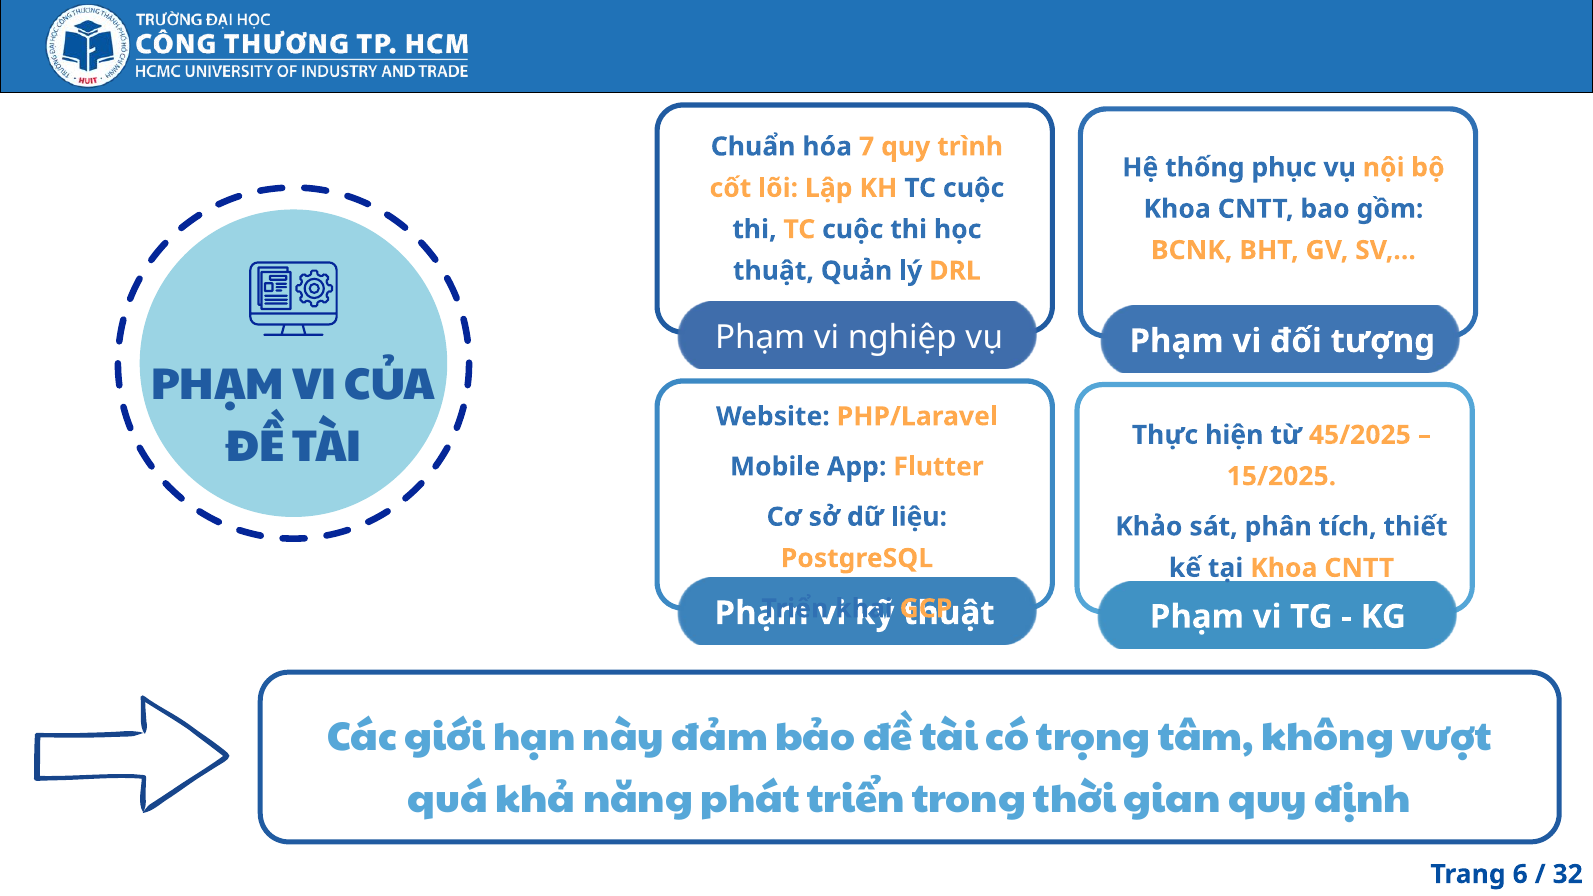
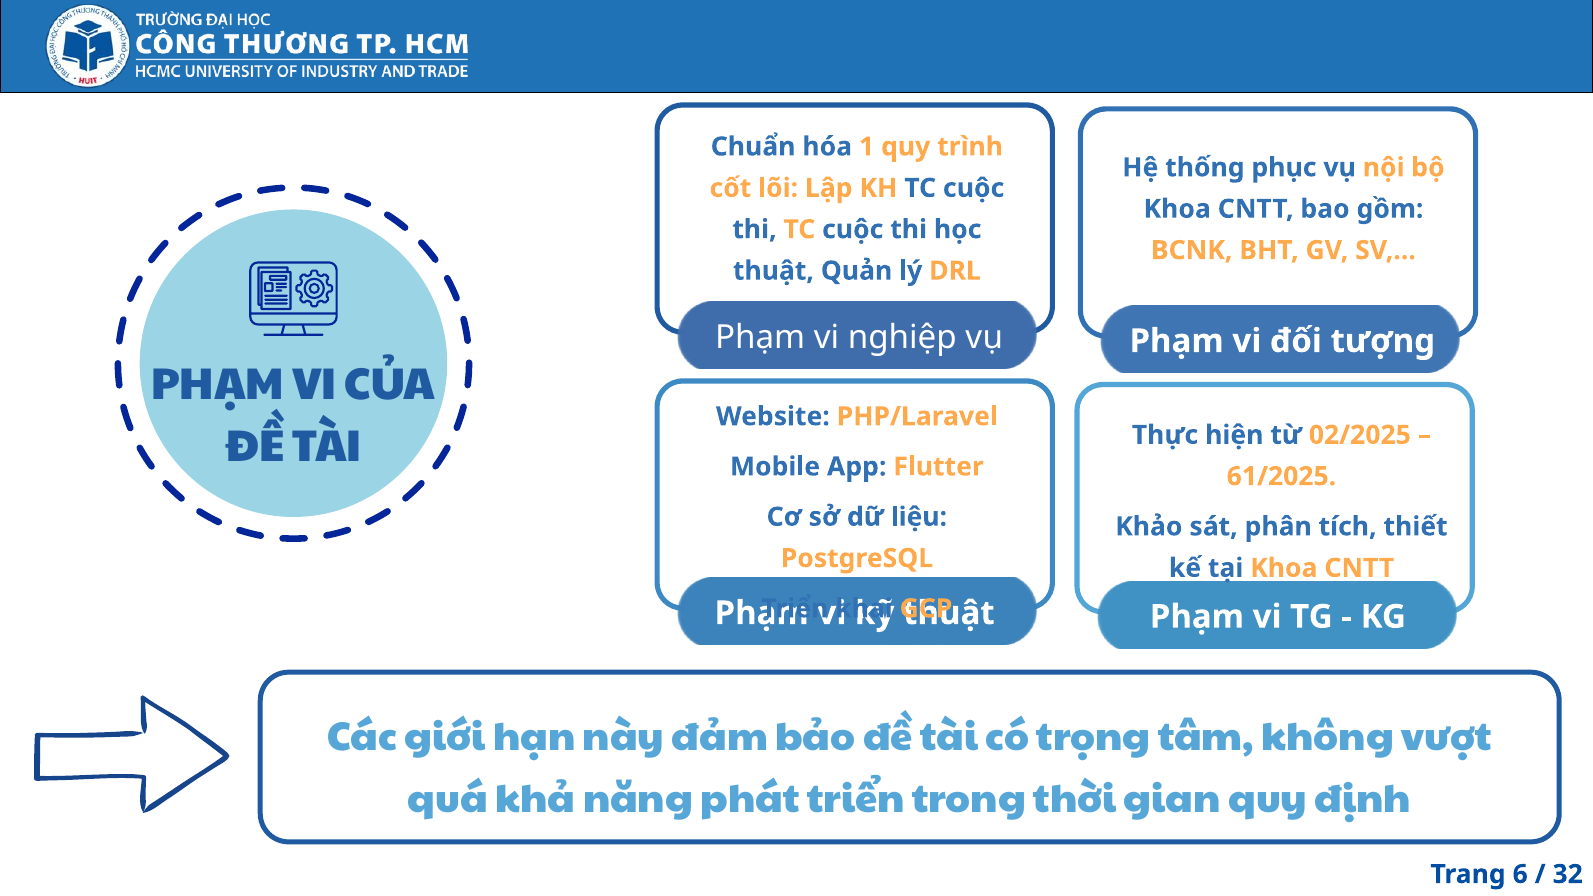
7: 7 -> 1
45/2025: 45/2025 -> 02/2025
15/2025: 15/2025 -> 61/2025
